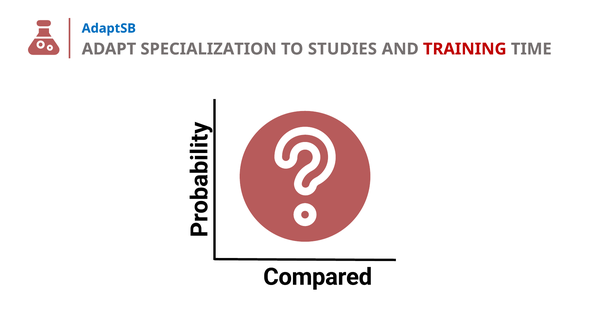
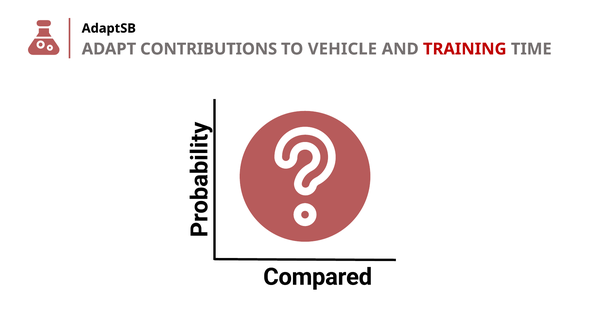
AdaptSB colour: blue -> black
SPECIALIZATION: SPECIALIZATION -> CONTRIBUTIONS
STUDIES: STUDIES -> VEHICLE
